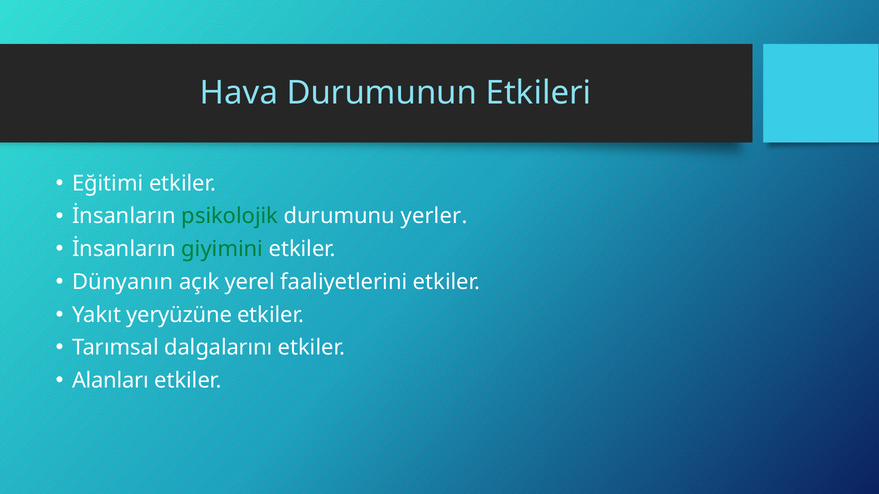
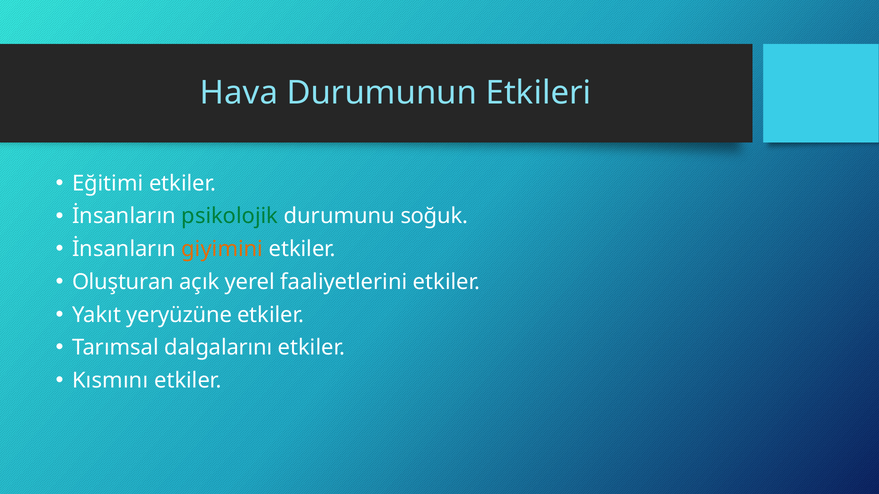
yerler: yerler -> soğuk
giyimini colour: green -> orange
Dünyanın: Dünyanın -> Oluşturan
Alanları: Alanları -> Kısmını
